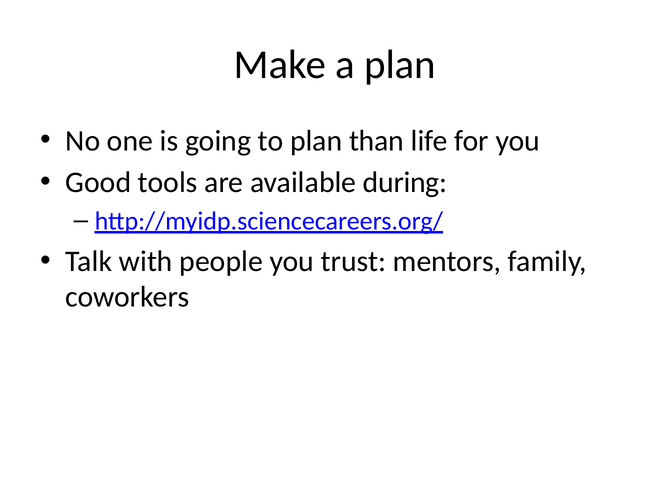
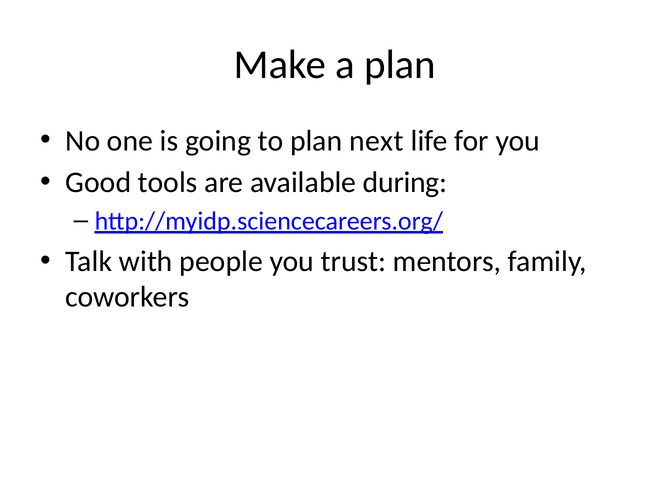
than: than -> next
